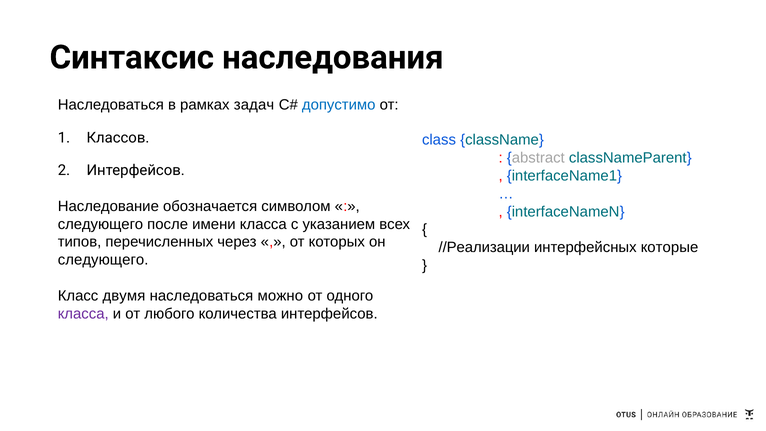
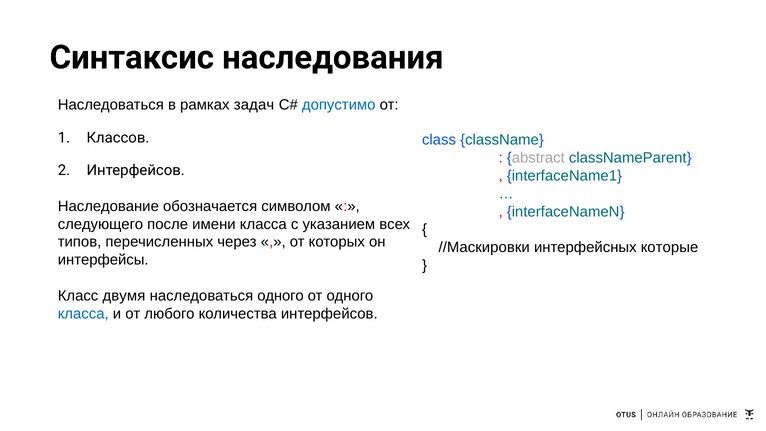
//Реализации: //Реализации -> //Маскировки
следующего at (103, 260): следующего -> интерфейсы
наследоваться можно: можно -> одного
класса at (83, 314) colour: purple -> blue
